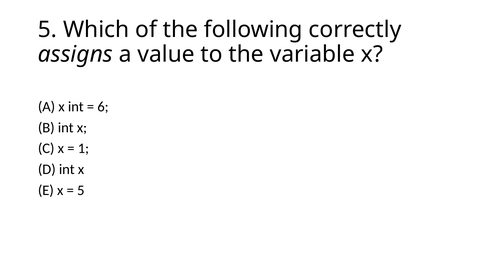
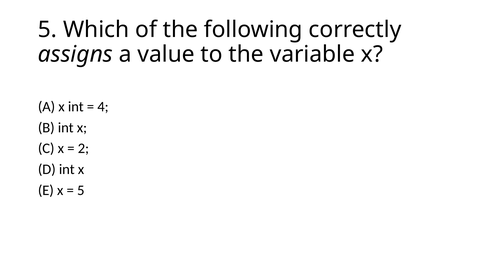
6: 6 -> 4
1: 1 -> 2
